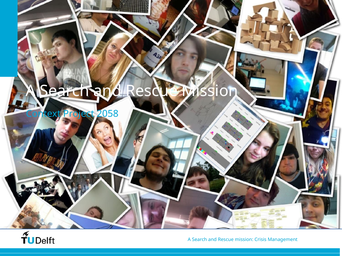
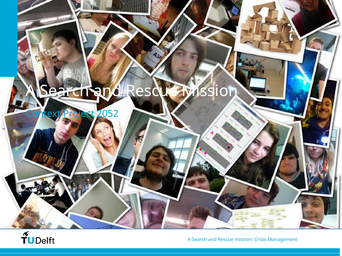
2058: 2058 -> 2052
